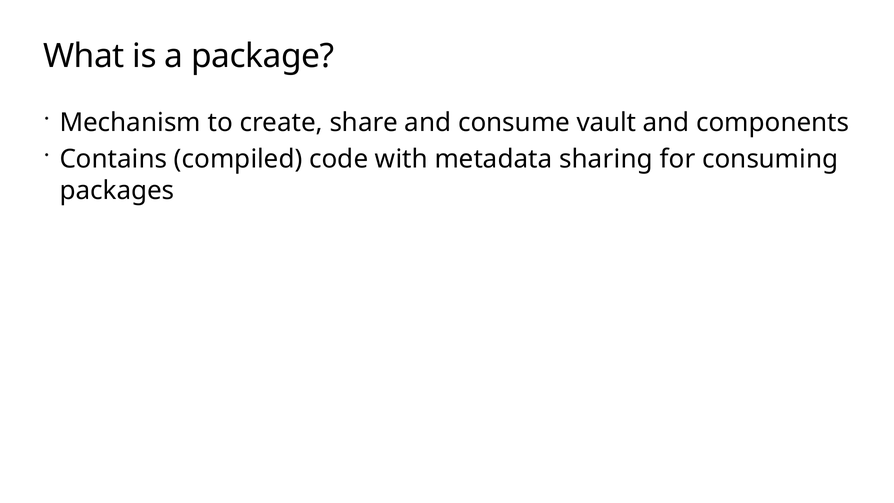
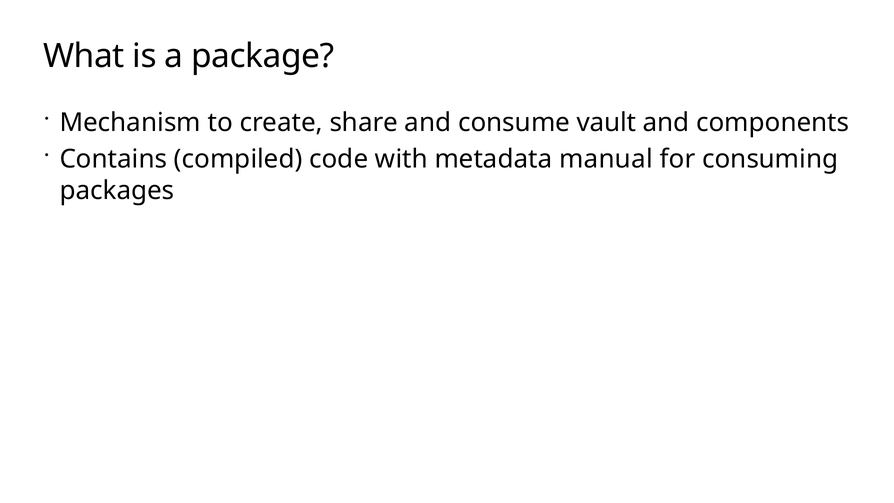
sharing: sharing -> manual
